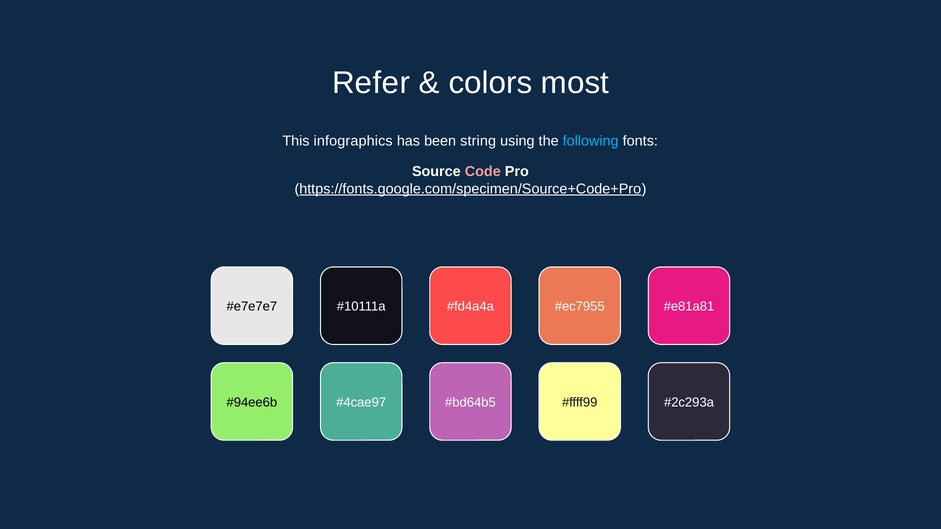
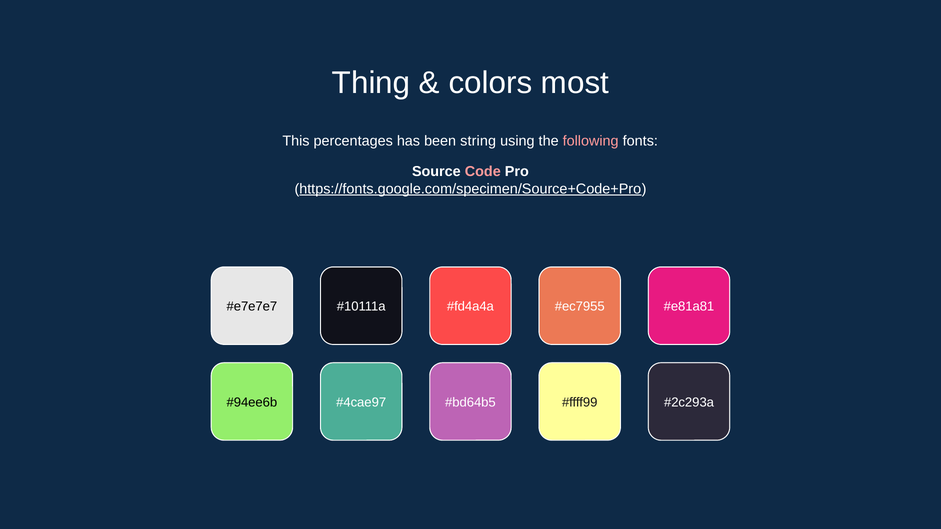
Refer: Refer -> Thing
infographics: infographics -> percentages
following colour: light blue -> pink
